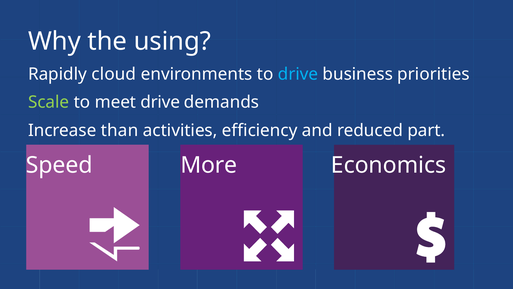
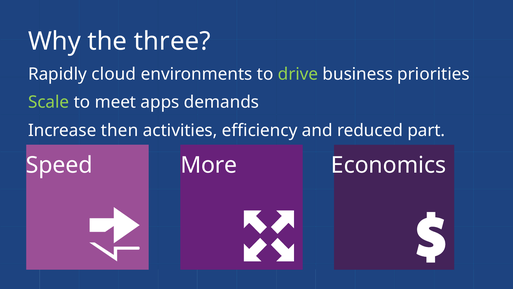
using: using -> three
drive at (298, 74) colour: light blue -> light green
meet drive: drive -> apps
than: than -> then
